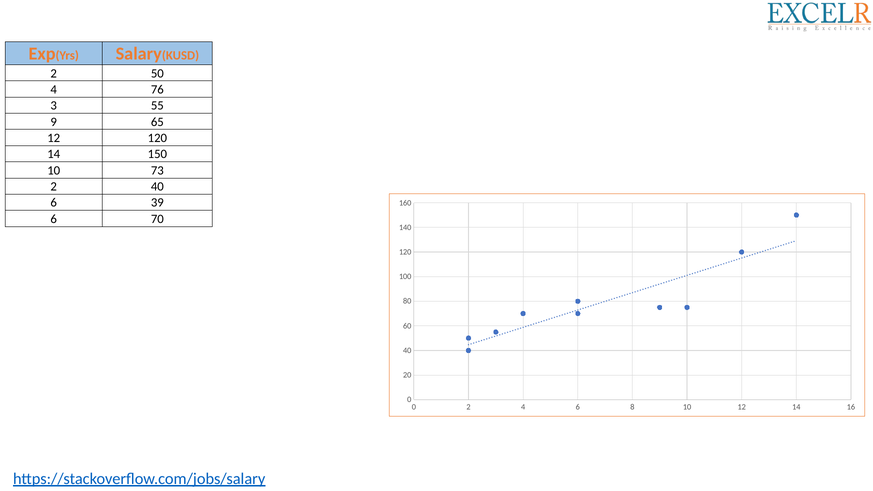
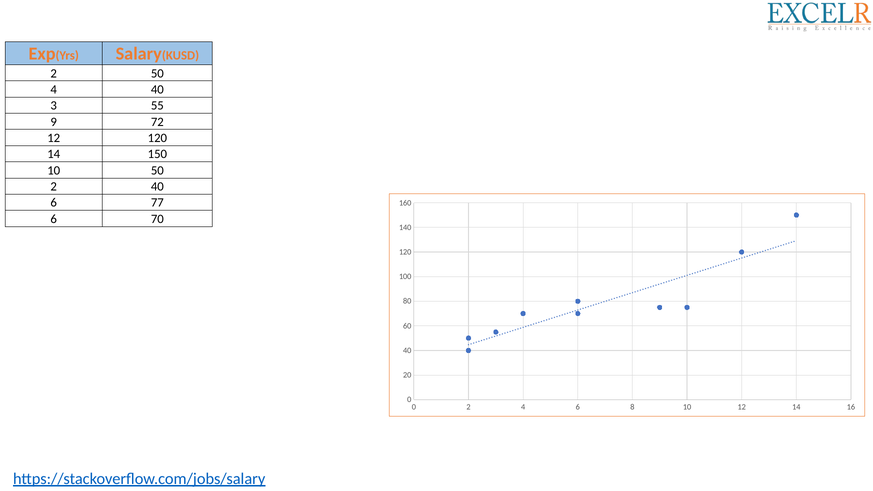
4 76: 76 -> 40
65: 65 -> 72
10 73: 73 -> 50
39: 39 -> 77
